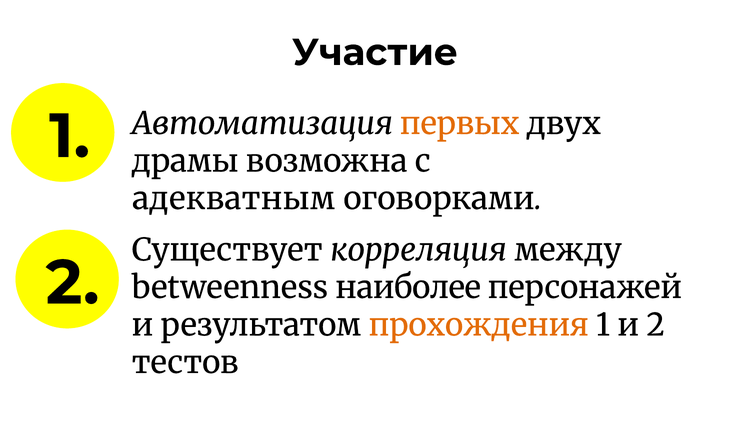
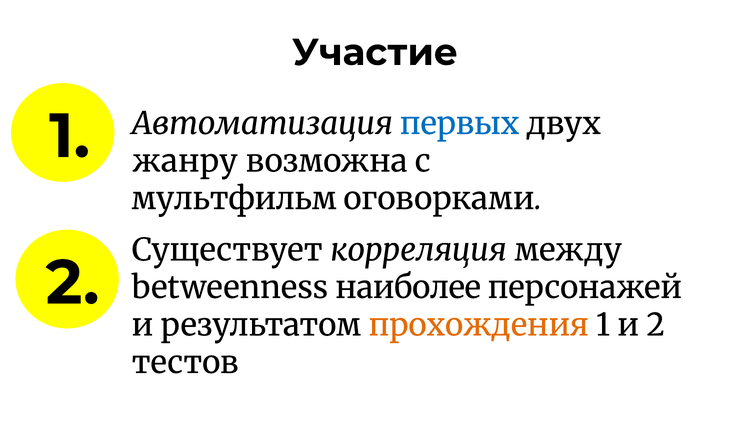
первых colour: orange -> blue
драмы: драмы -> жанру
адекватным: адекватным -> мультфильм
